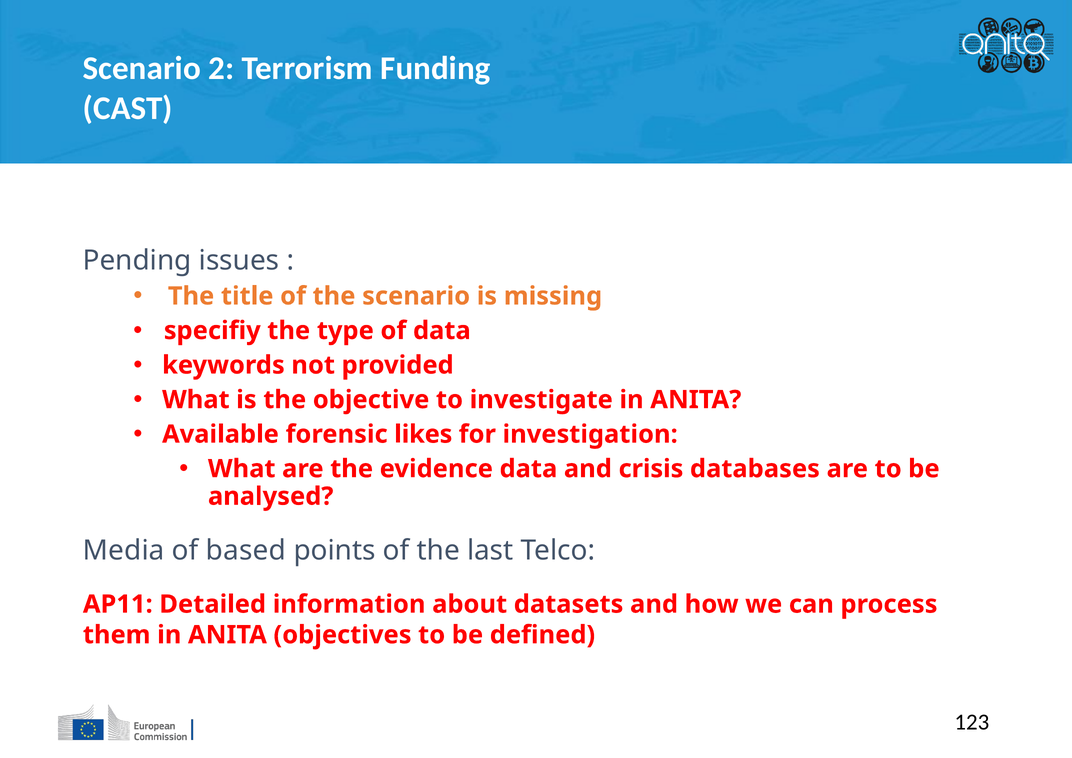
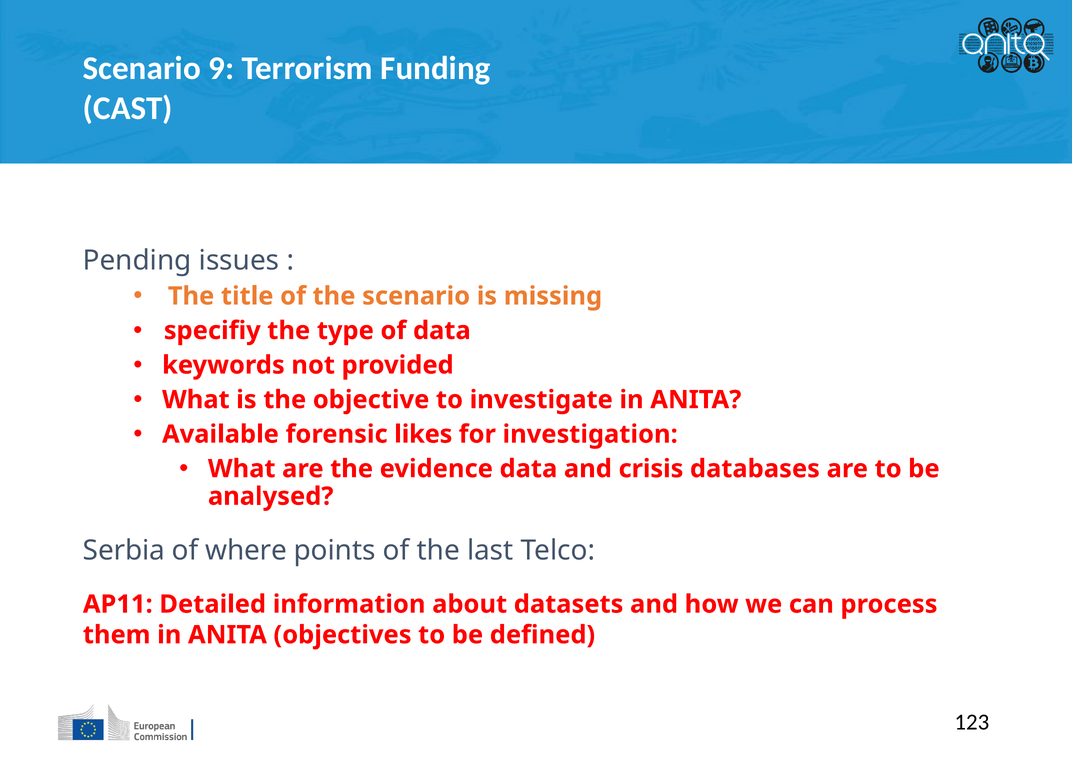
2: 2 -> 9
Media: Media -> Serbia
based: based -> where
